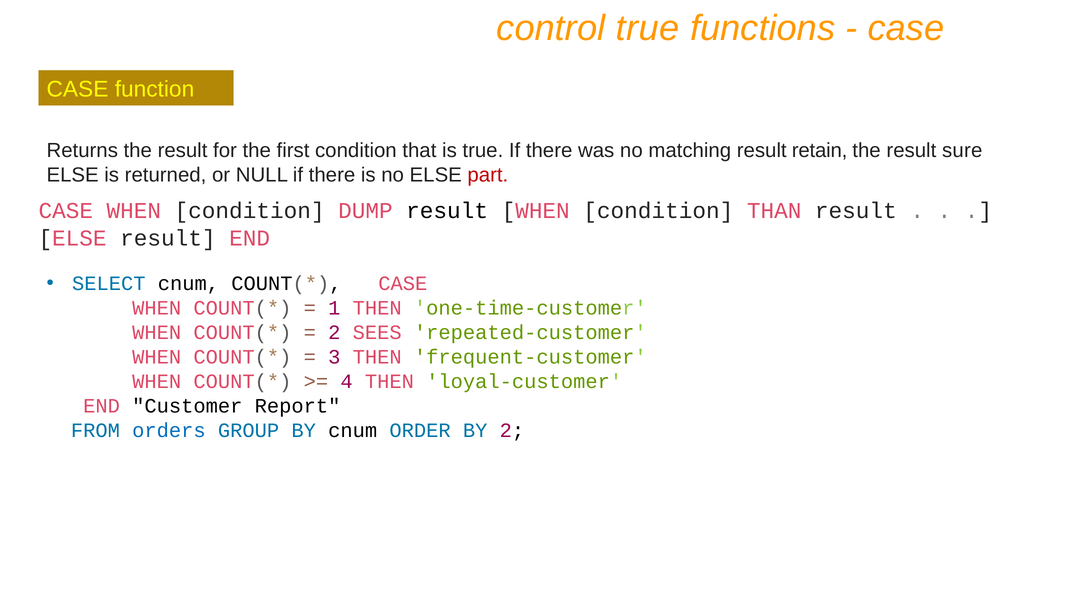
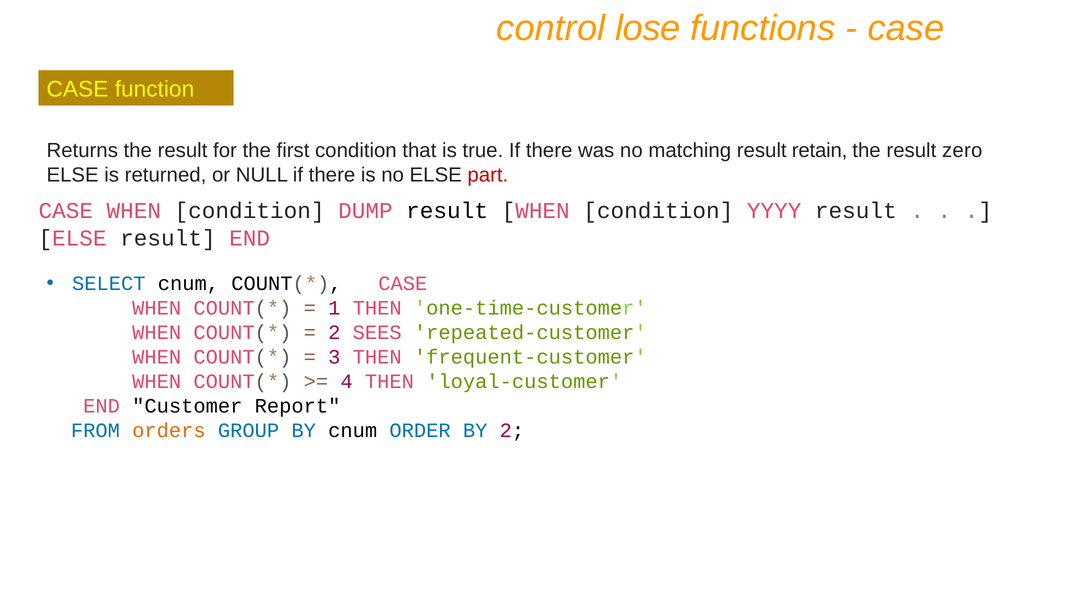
control true: true -> lose
sure: sure -> zero
THAN: THAN -> YYYY
orders colour: blue -> orange
